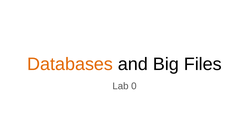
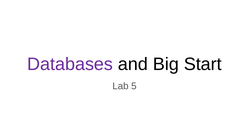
Databases colour: orange -> purple
Files: Files -> Start
0: 0 -> 5
